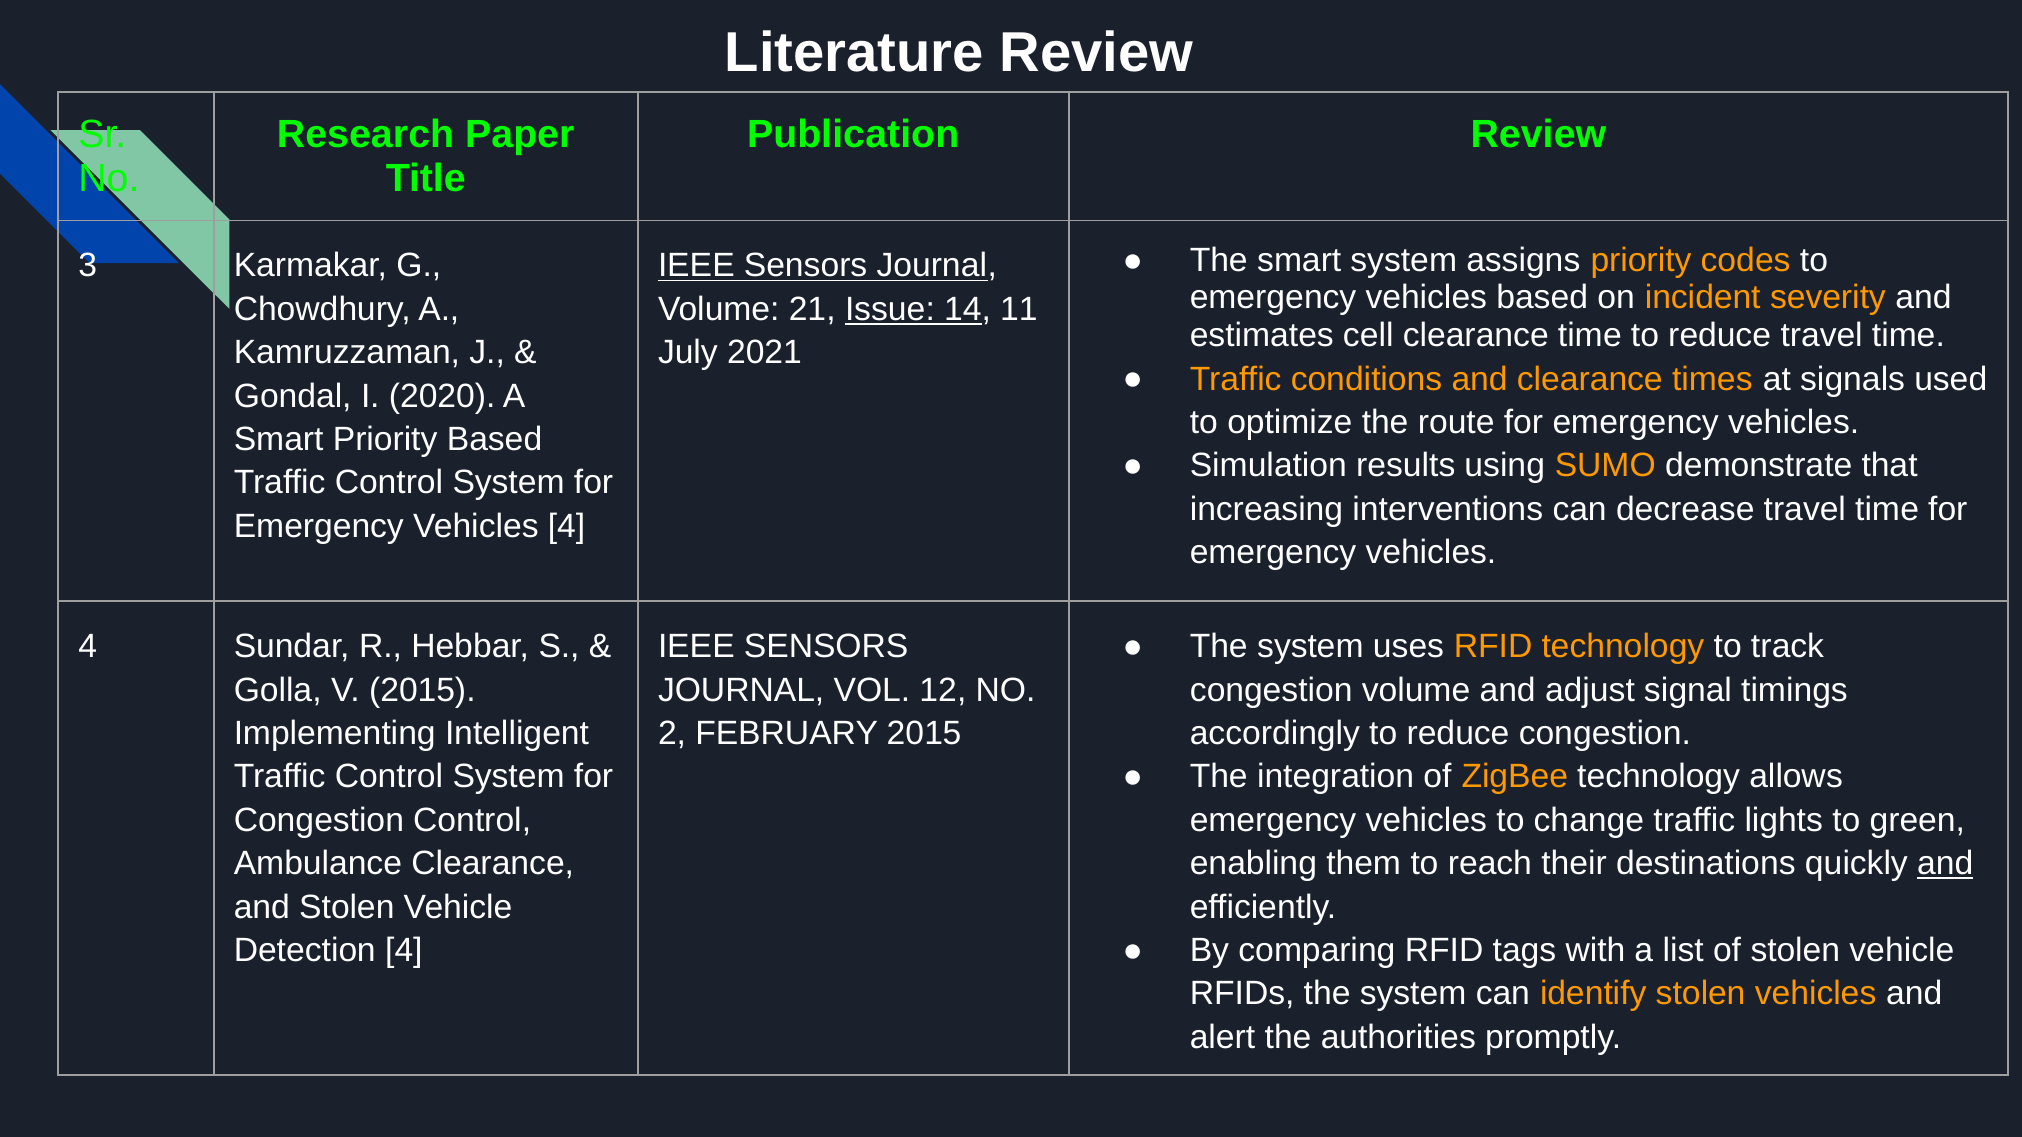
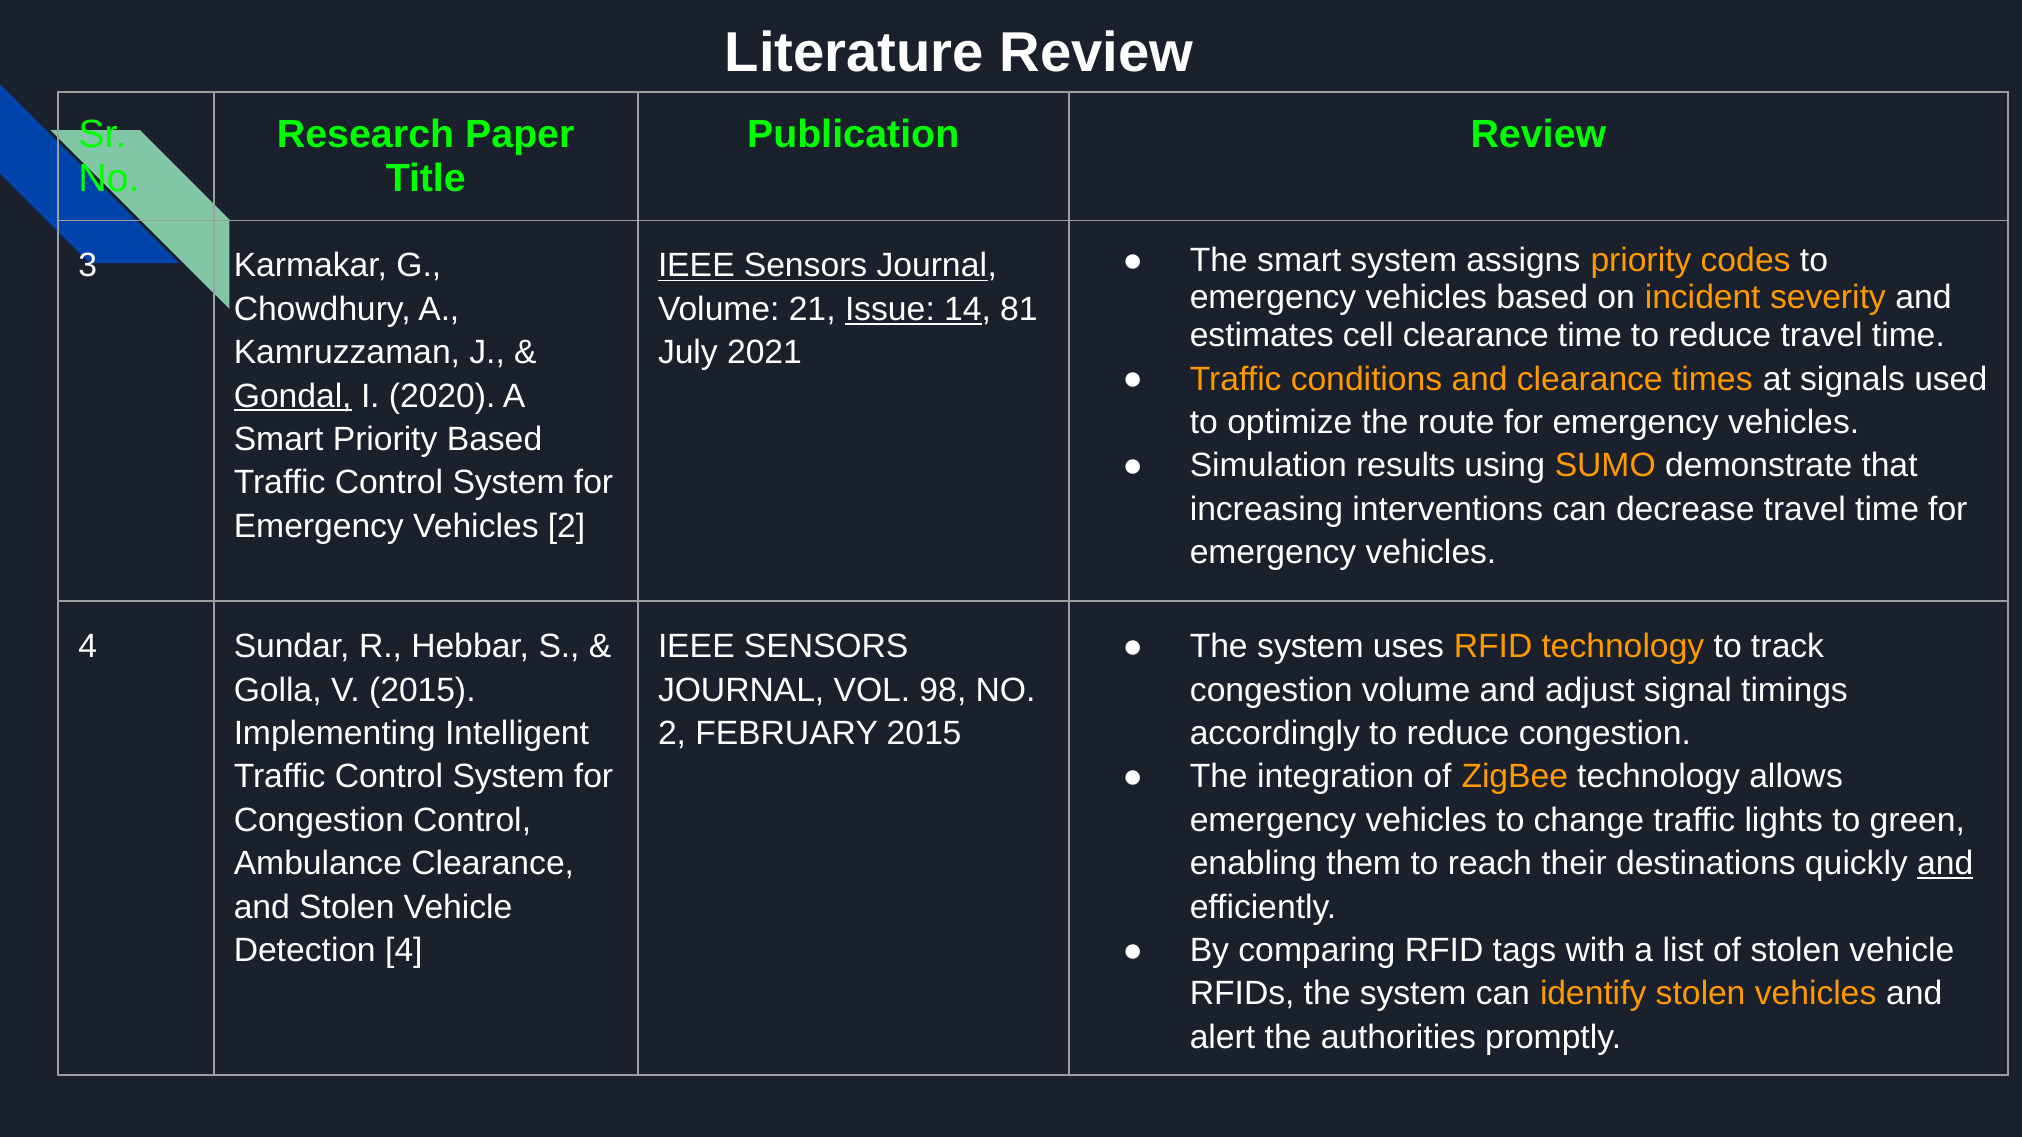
11: 11 -> 81
Gondal underline: none -> present
4 at (567, 526): 4 -> 2
12: 12 -> 98
